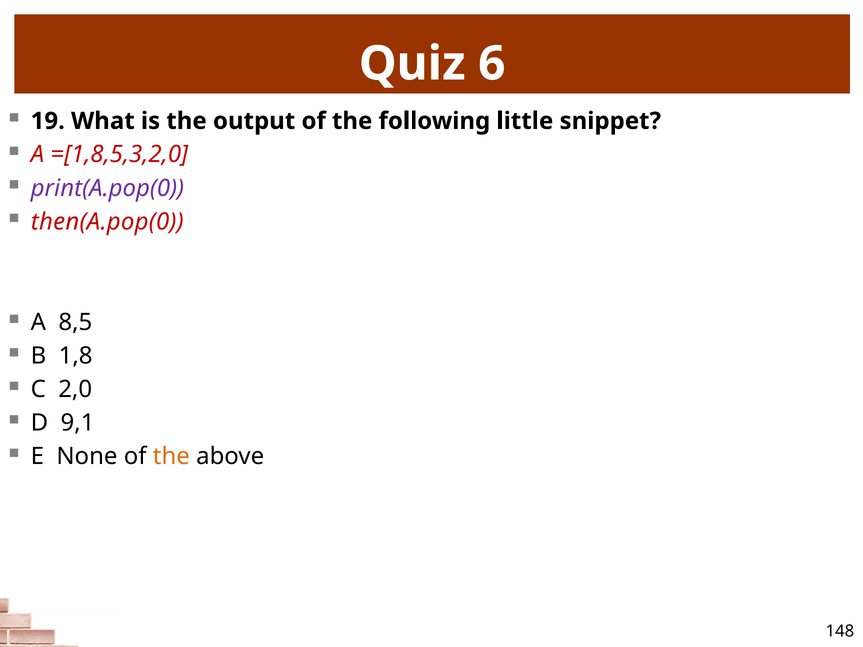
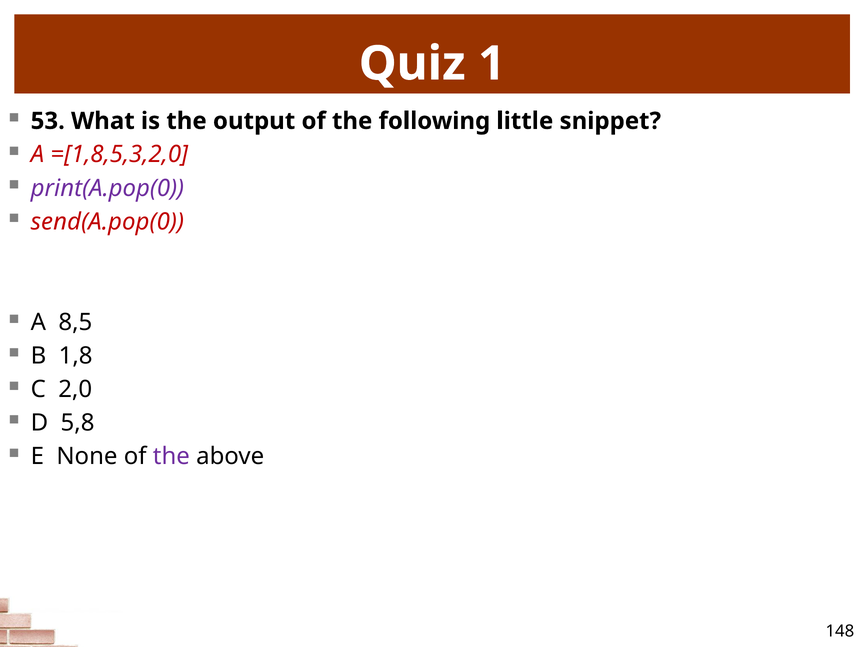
6: 6 -> 1
19: 19 -> 53
then(A.pop(0: then(A.pop(0 -> send(A.pop(0
9,1: 9,1 -> 5,8
the at (171, 457) colour: orange -> purple
